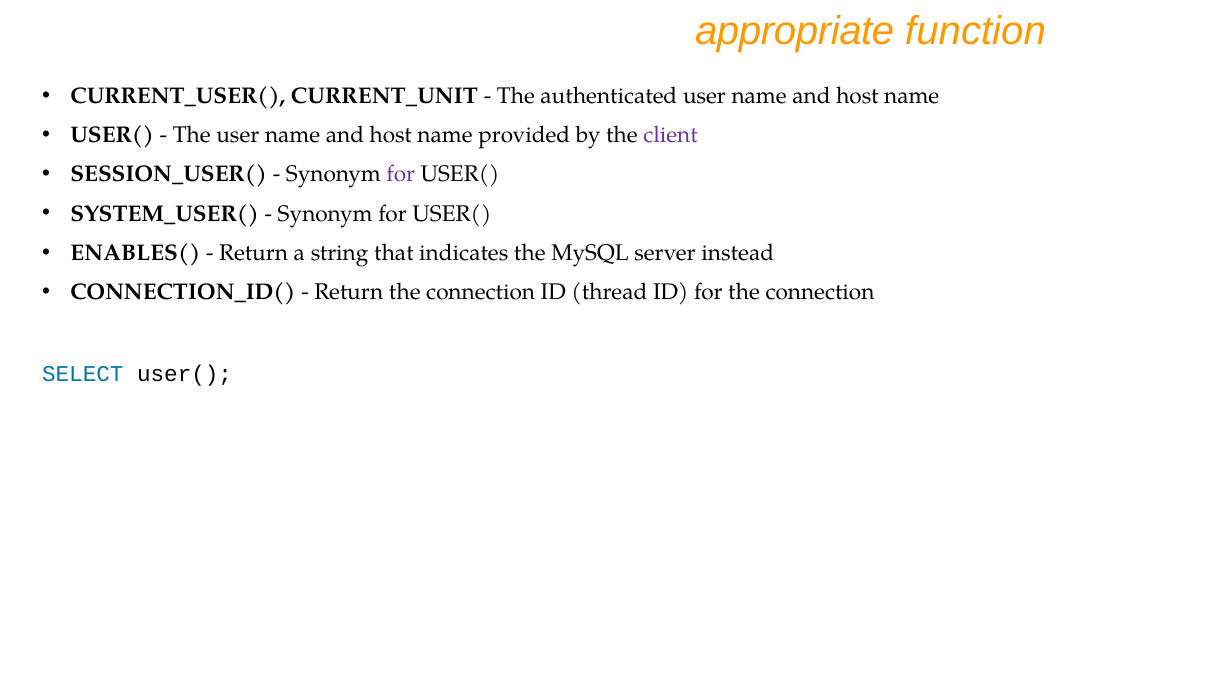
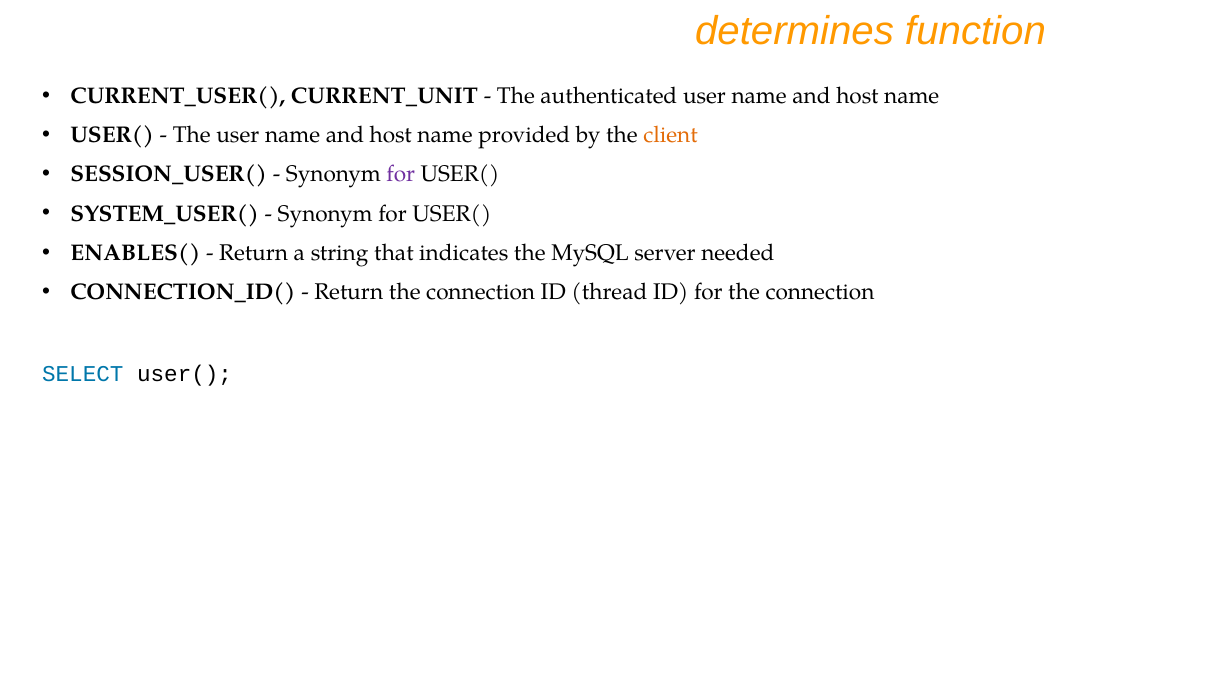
appropriate: appropriate -> determines
client colour: purple -> orange
instead: instead -> needed
